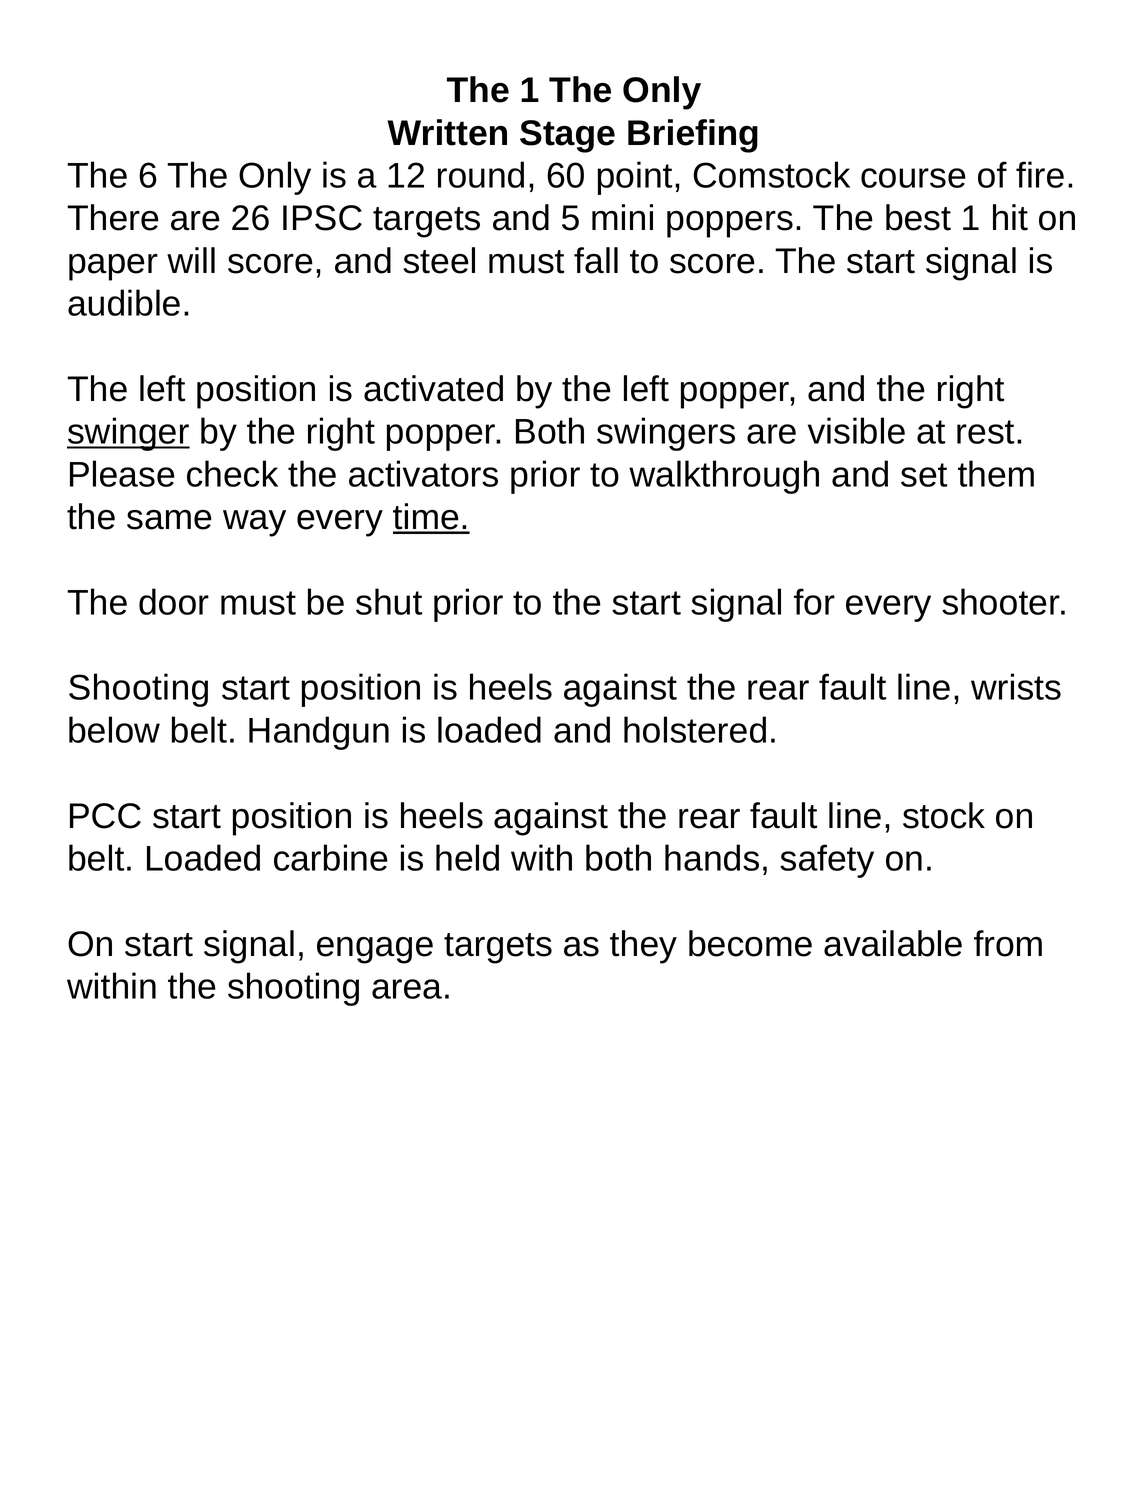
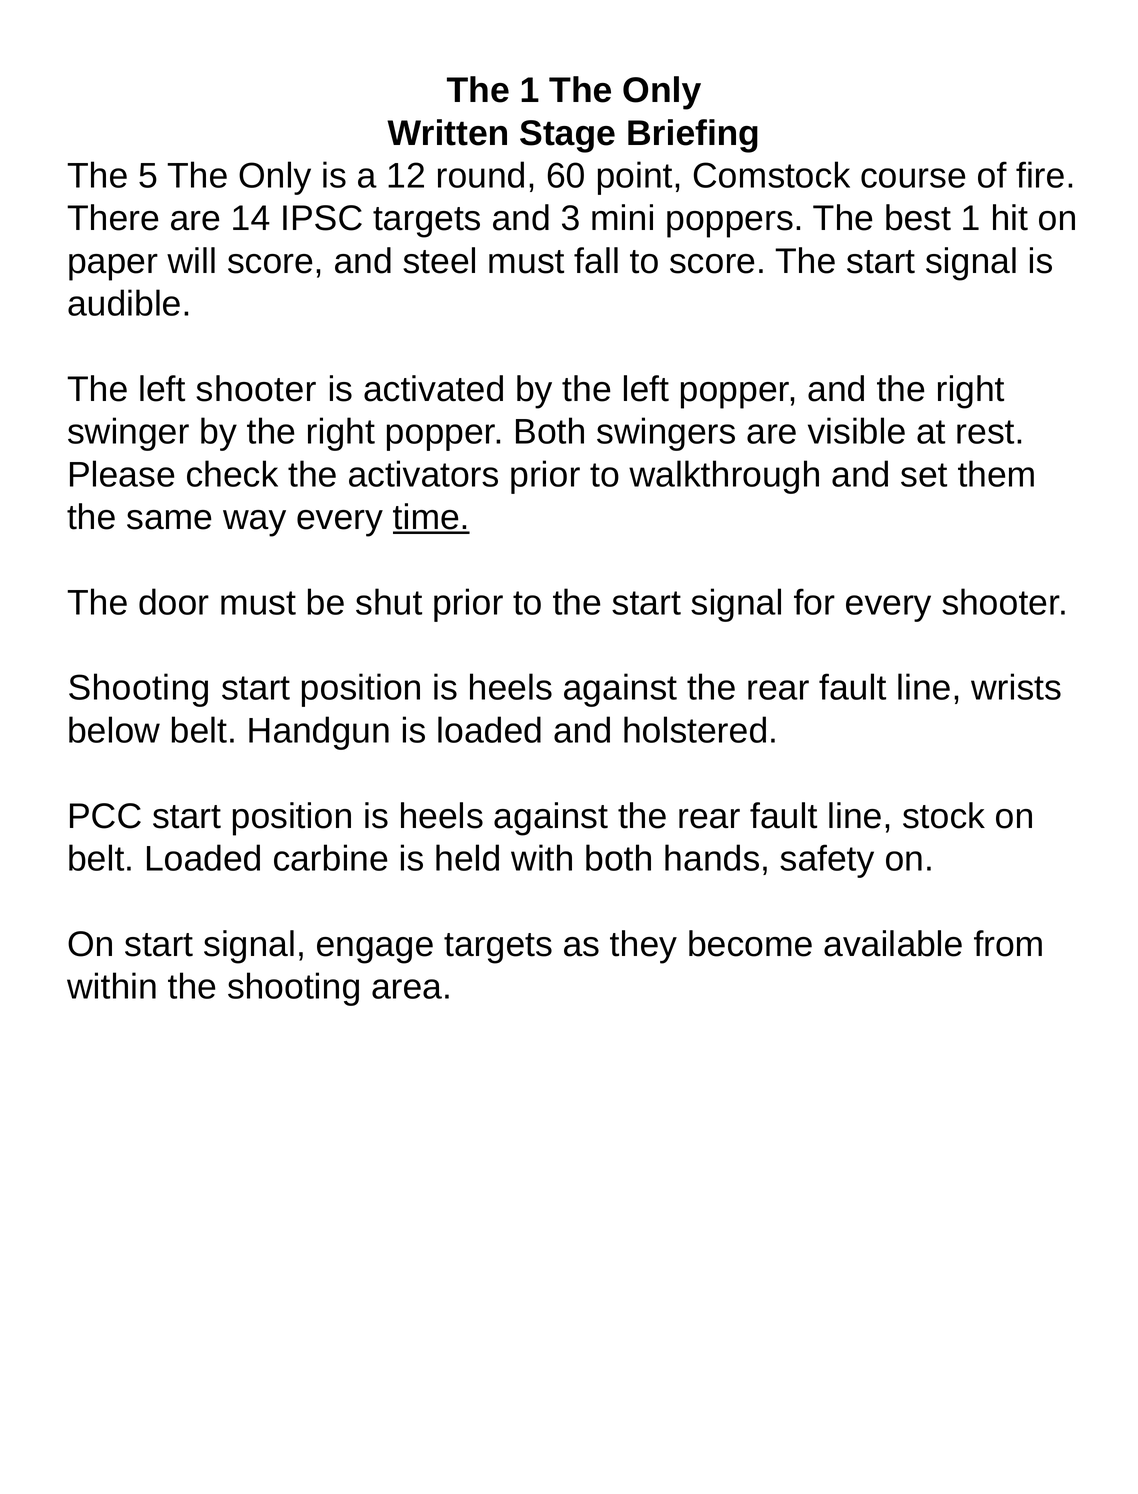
6: 6 -> 5
26: 26 -> 14
5: 5 -> 3
left position: position -> shooter
swinger underline: present -> none
